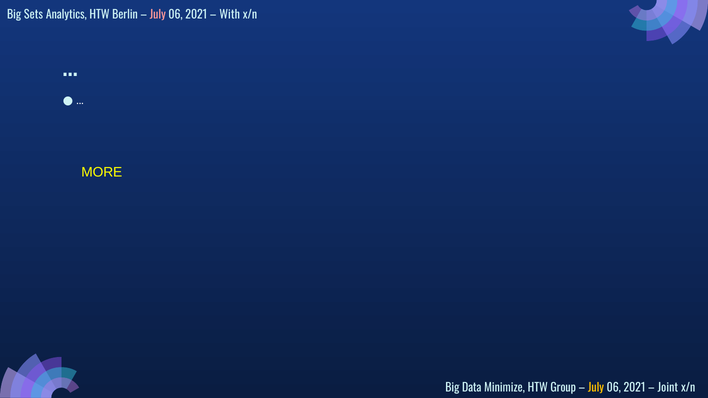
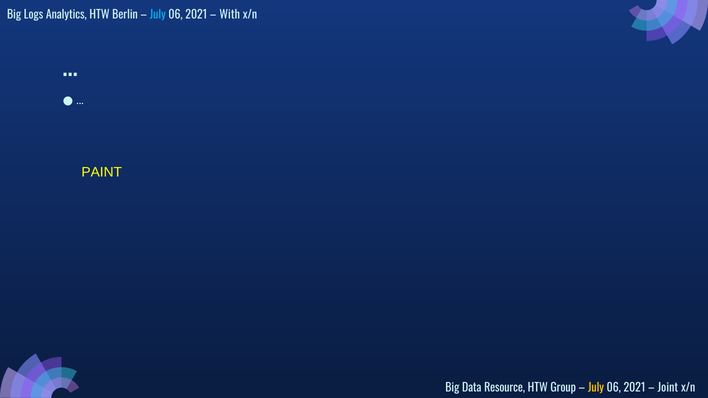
Sets: Sets -> Logs
July at (158, 15) colour: pink -> light blue
MORE: MORE -> PAINT
Minimize: Minimize -> Resource
